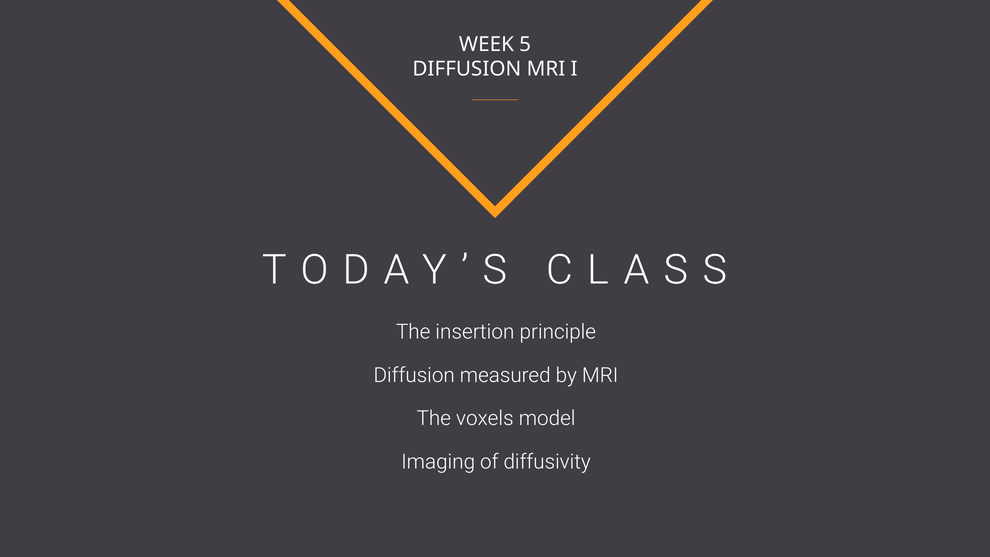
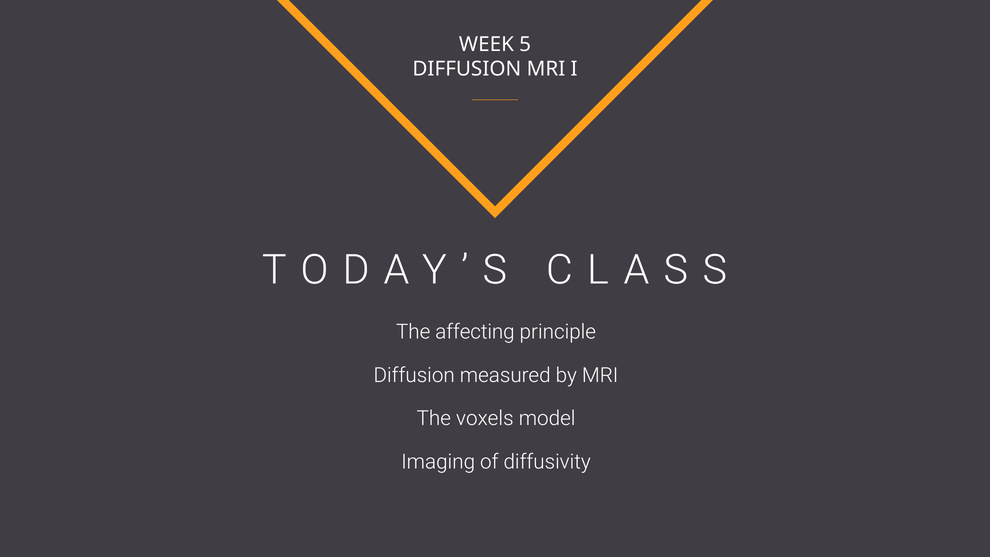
insertion: insertion -> affecting
